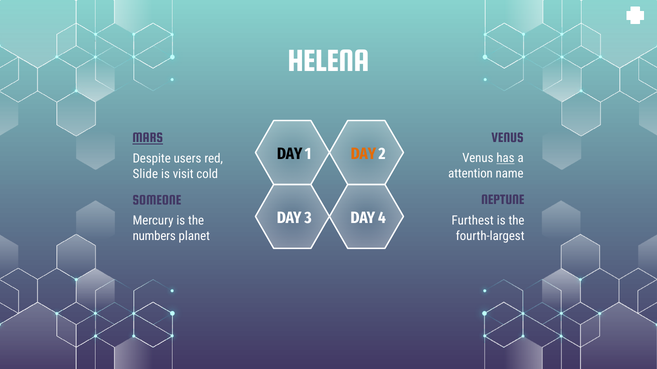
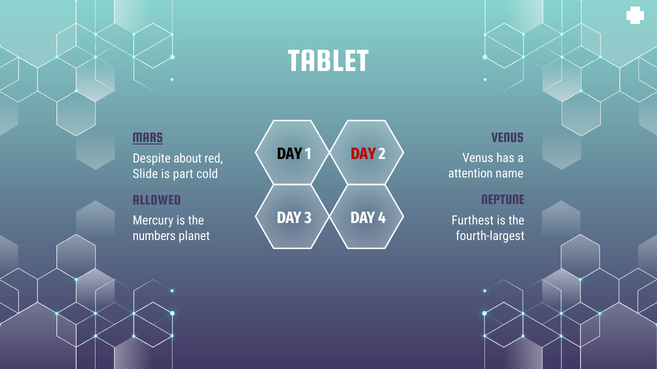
HELENA: HELENA -> TABLET
DAY at (363, 154) colour: orange -> red
has underline: present -> none
users: users -> about
visit: visit -> part
SOMEONE: SOMEONE -> ALLOWED
